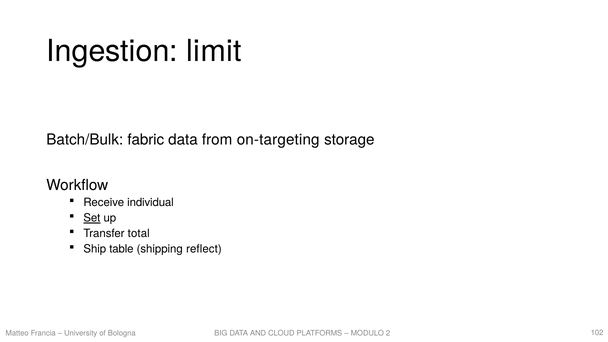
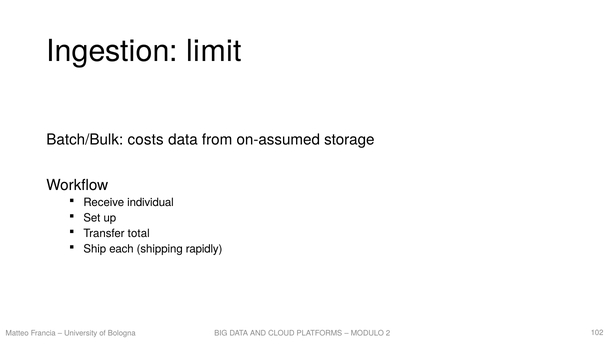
fabric: fabric -> costs
on-targeting: on-targeting -> on-assumed
Set underline: present -> none
table: table -> each
reflect: reflect -> rapidly
